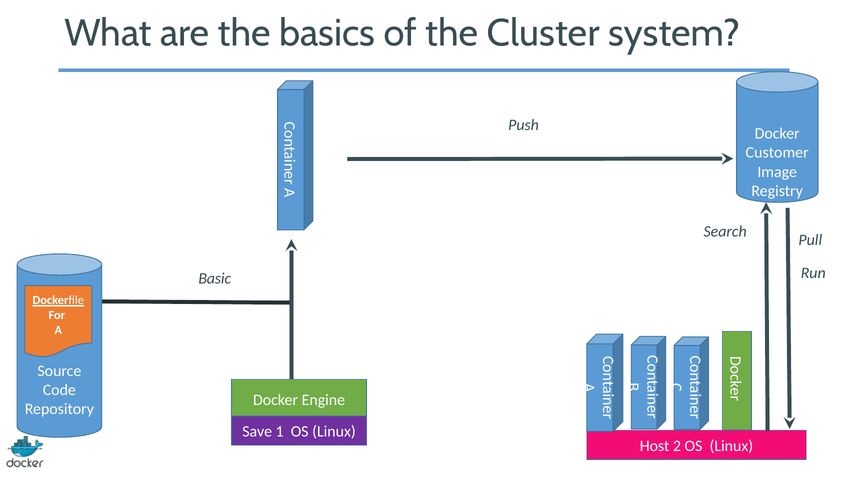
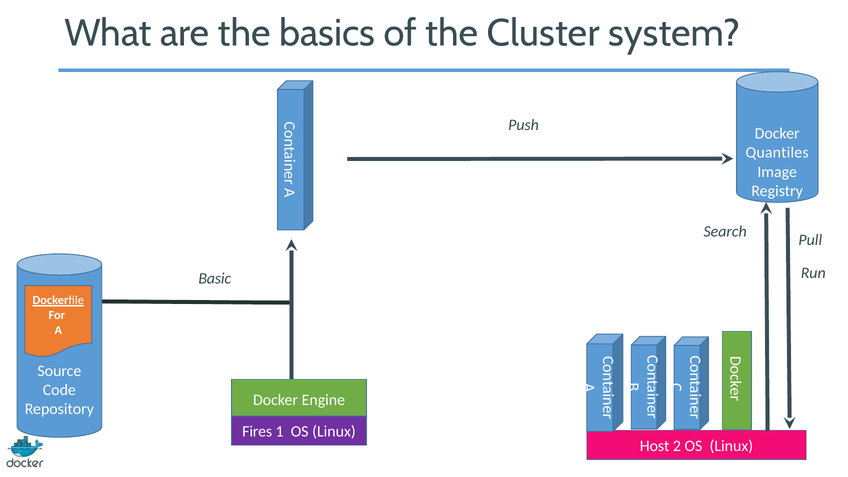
Customer: Customer -> Quantiles
Save: Save -> Fires
